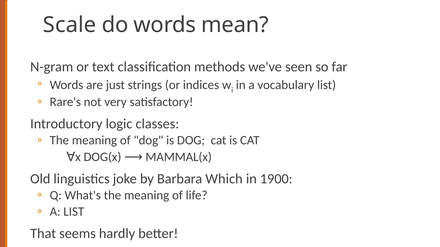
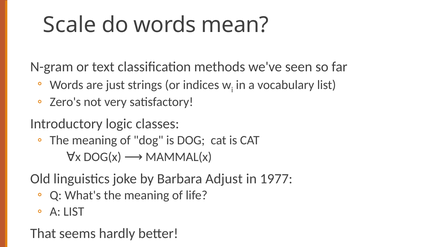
Rare's: Rare's -> Zero's
Which: Which -> Adjust
1900: 1900 -> 1977
